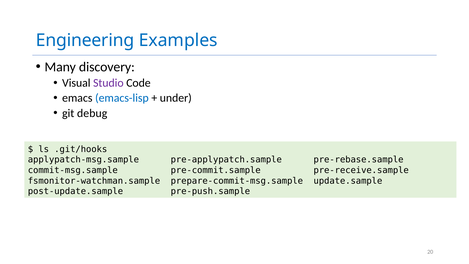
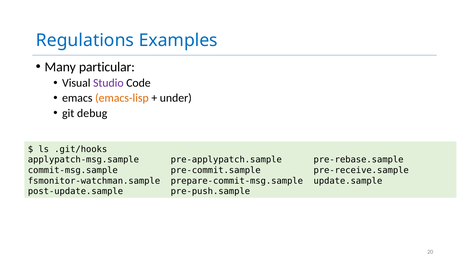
Engineering: Engineering -> Regulations
discovery: discovery -> particular
emacs-lisp colour: blue -> orange
